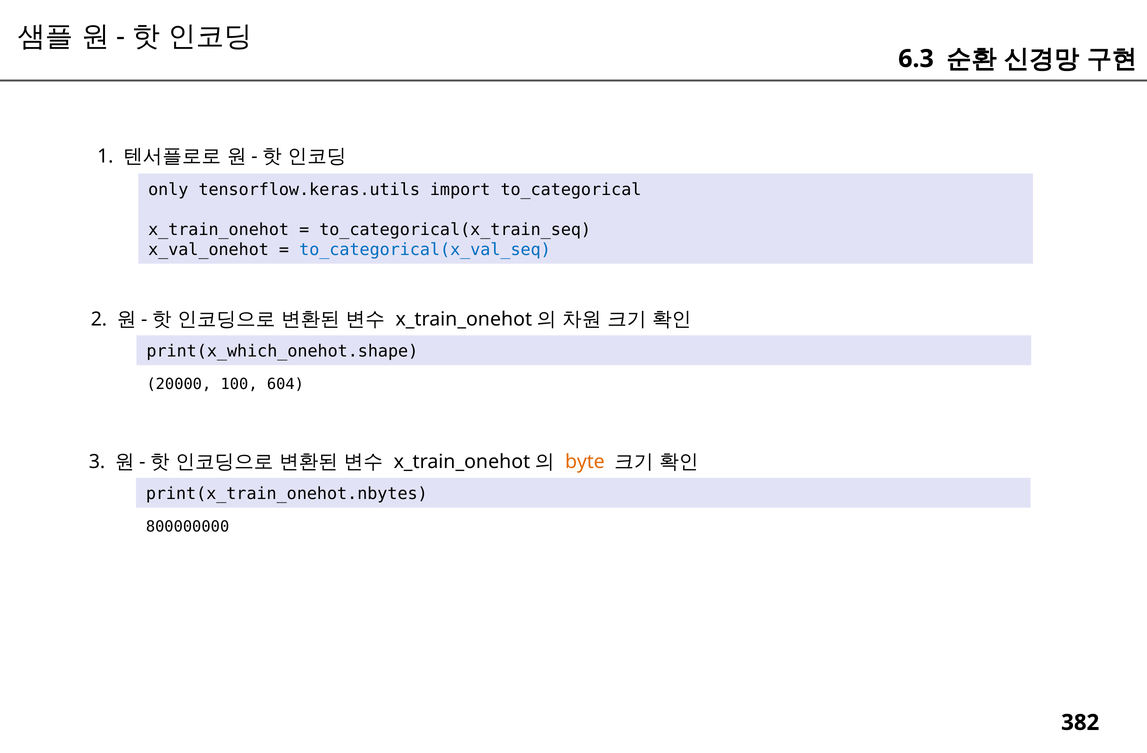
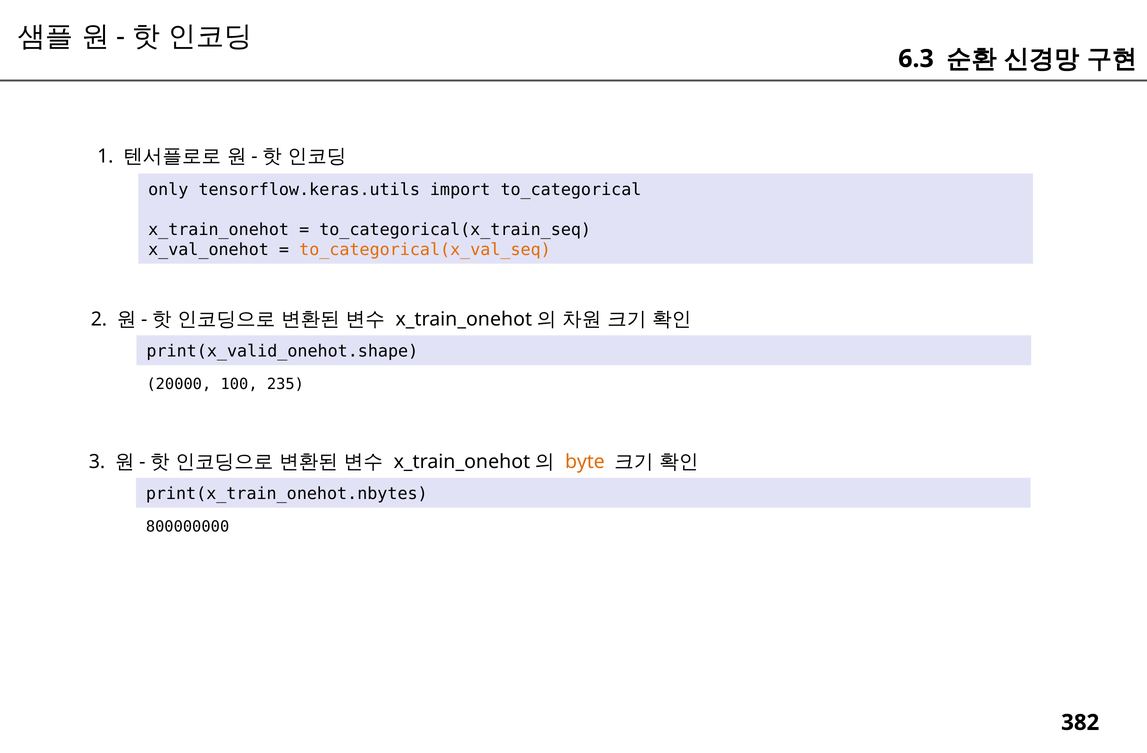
to_categorical(x_val_seq colour: blue -> orange
print(x_which_onehot.shape: print(x_which_onehot.shape -> print(x_valid_onehot.shape
604: 604 -> 235
